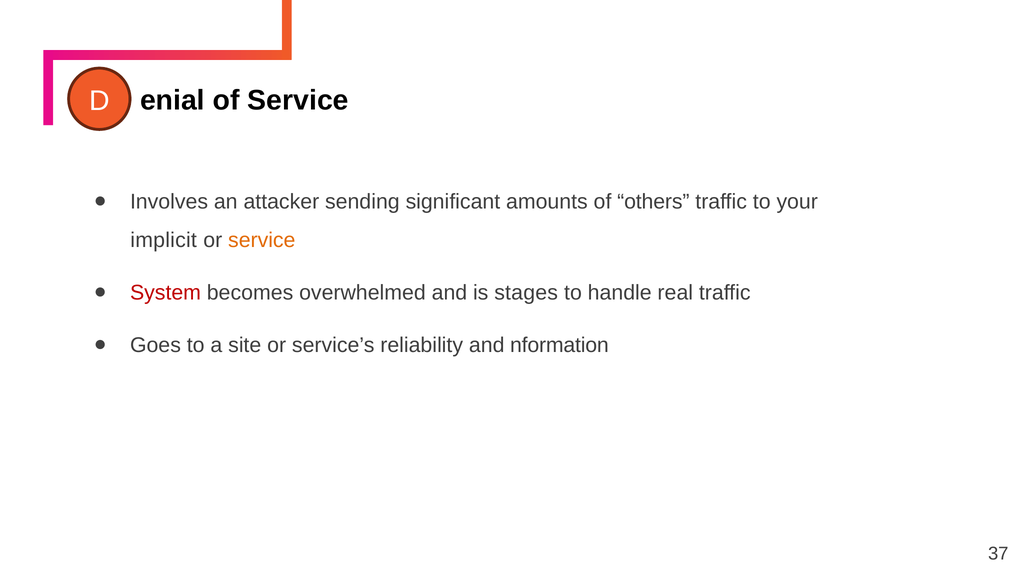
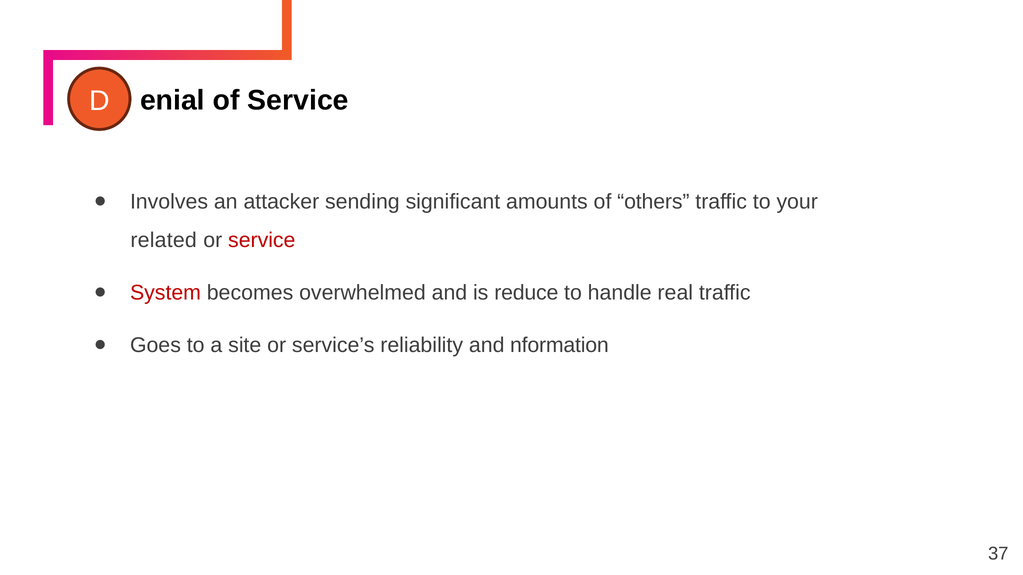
implicit: implicit -> related
service at (262, 240) colour: orange -> red
stages: stages -> reduce
